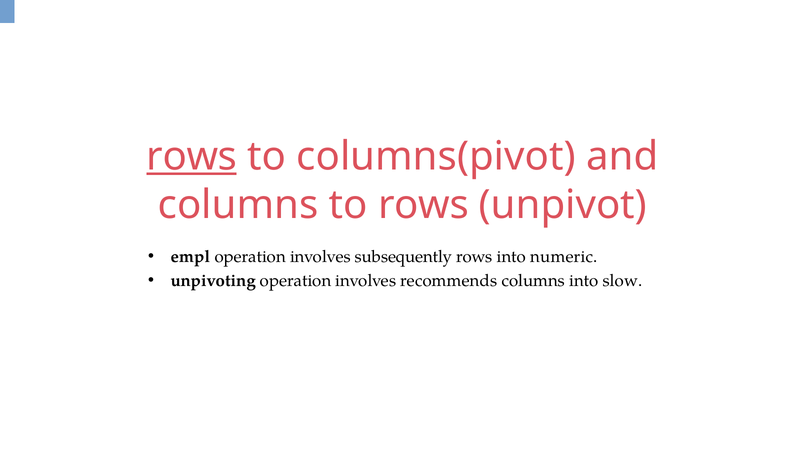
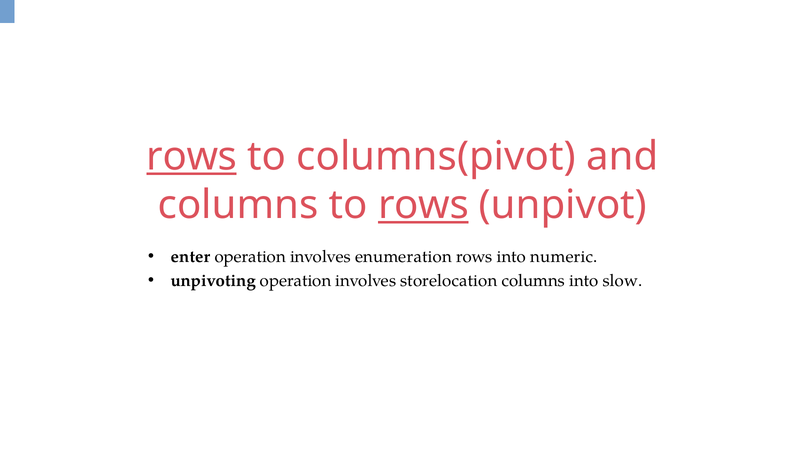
rows at (423, 205) underline: none -> present
empl: empl -> enter
subsequently: subsequently -> enumeration
recommends: recommends -> storelocation
